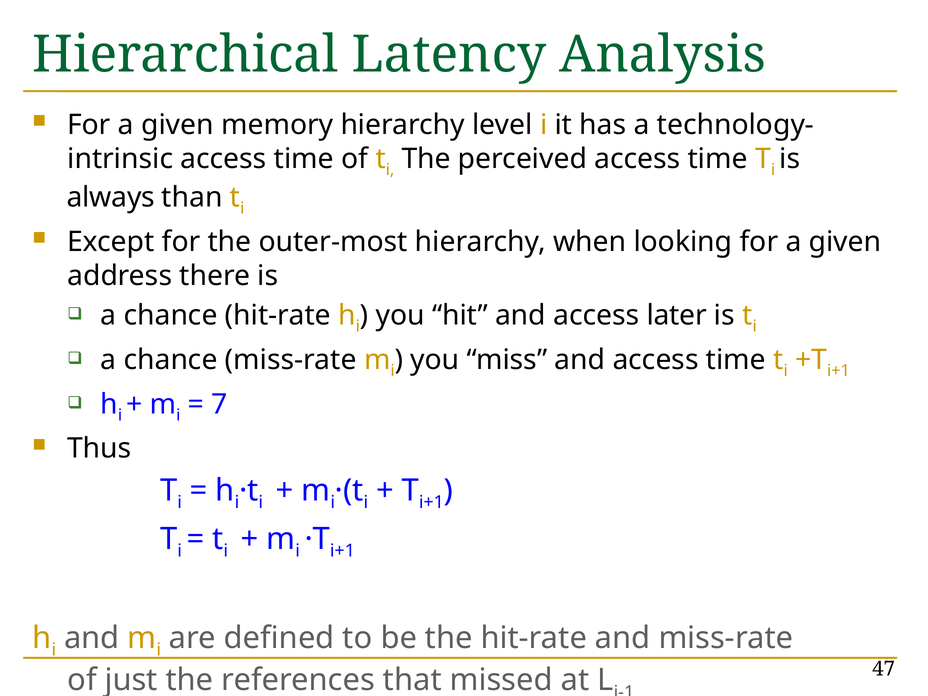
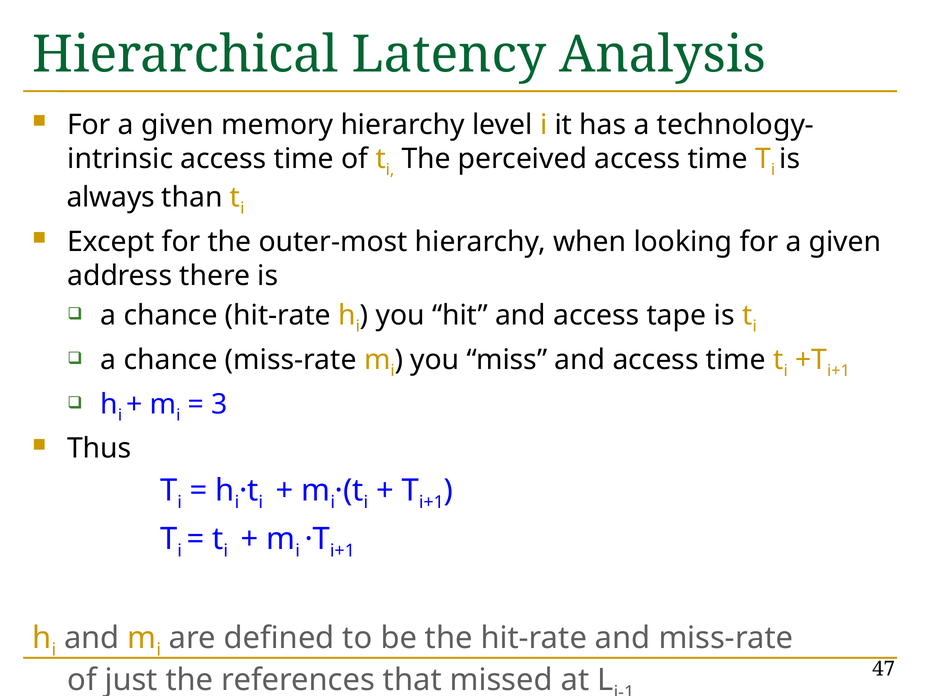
later: later -> tape
7: 7 -> 3
